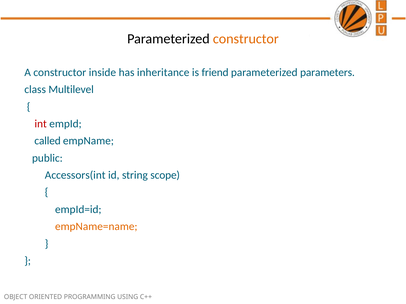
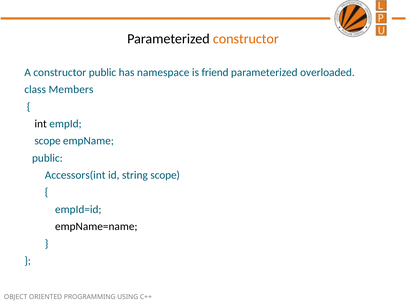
constructor inside: inside -> public
inheritance: inheritance -> namespace
parameters: parameters -> overloaded
Multilevel: Multilevel -> Members
int colour: red -> black
called at (48, 141): called -> scope
empName=name colour: orange -> black
